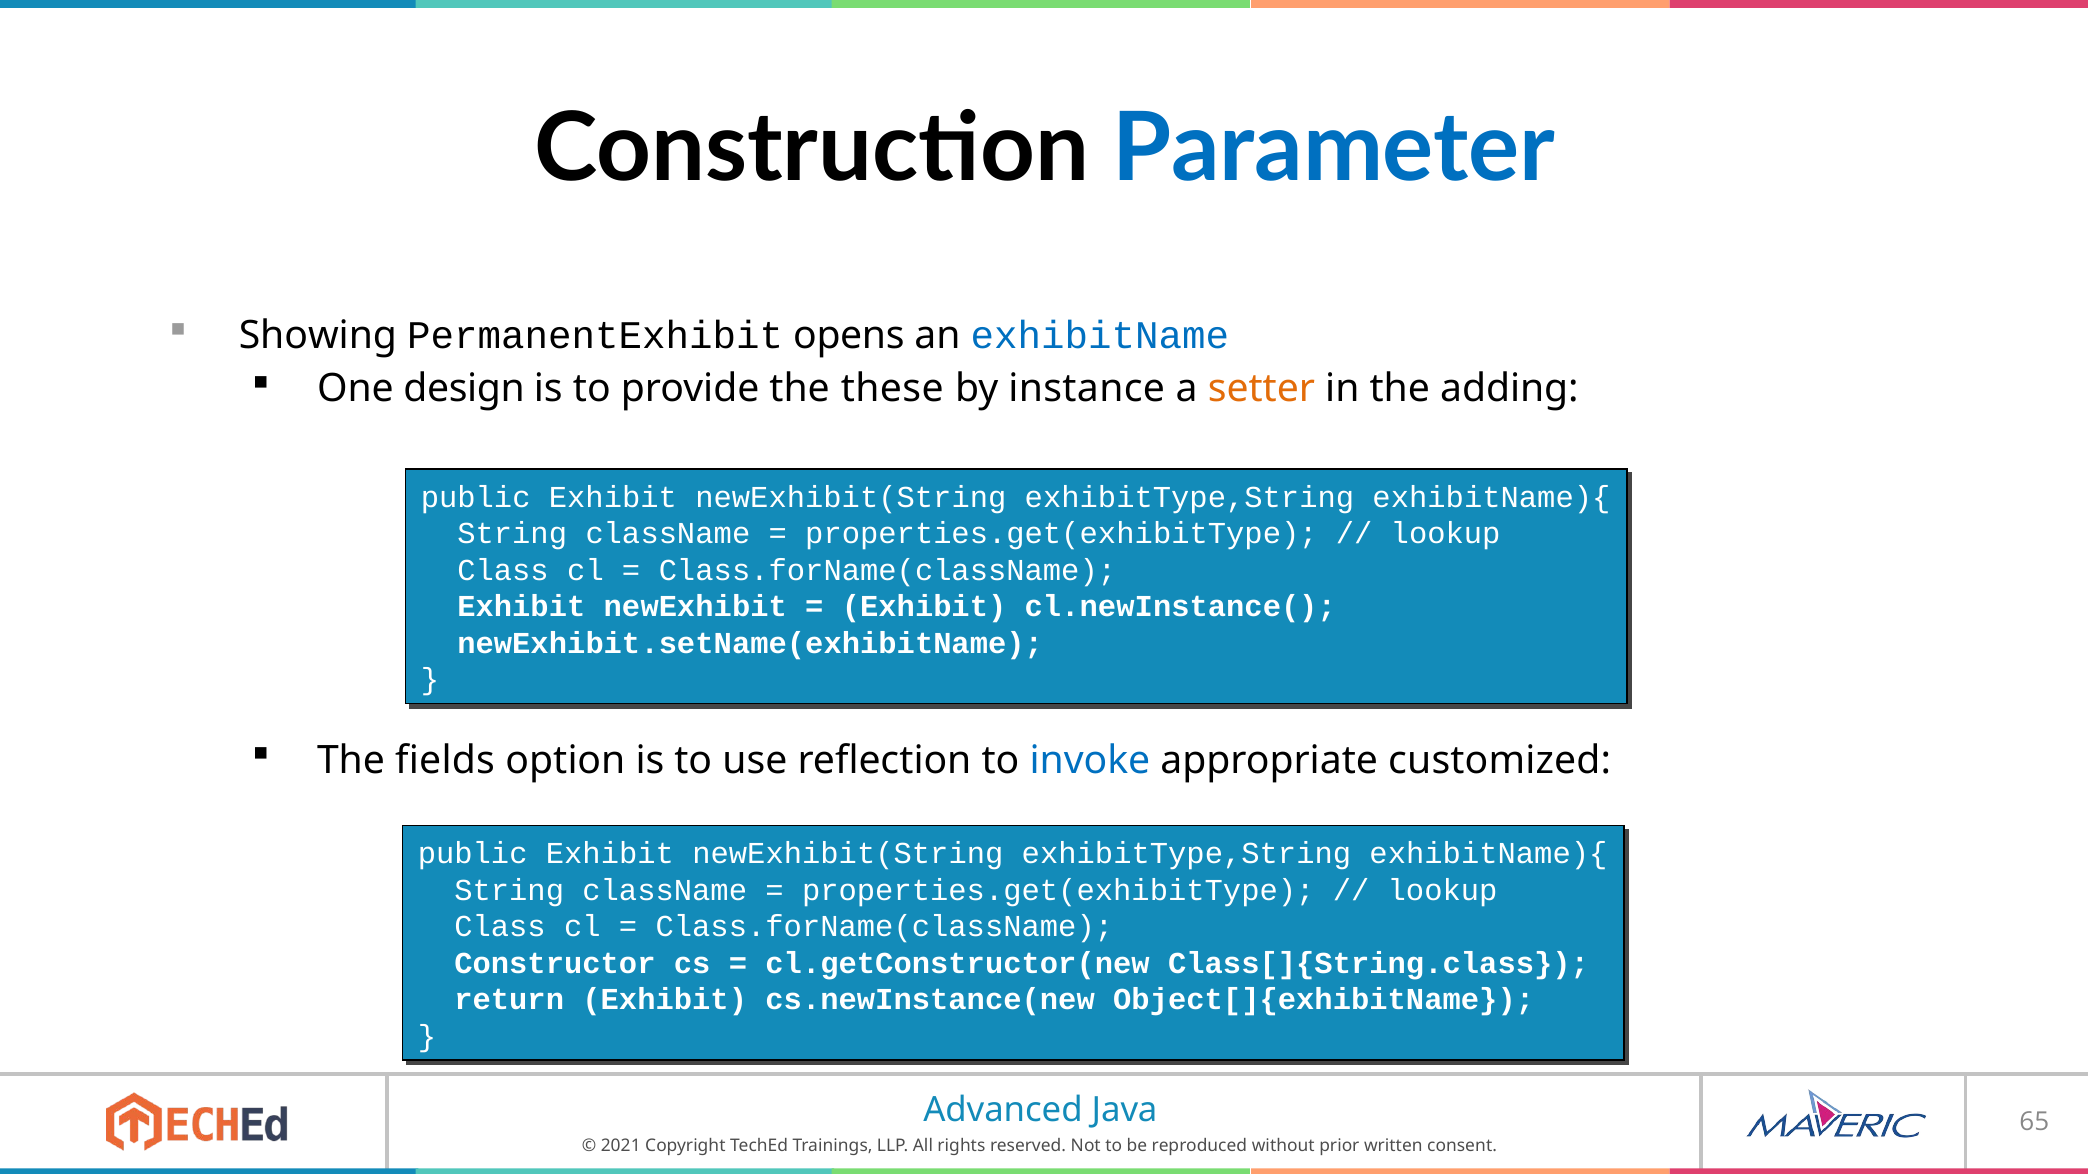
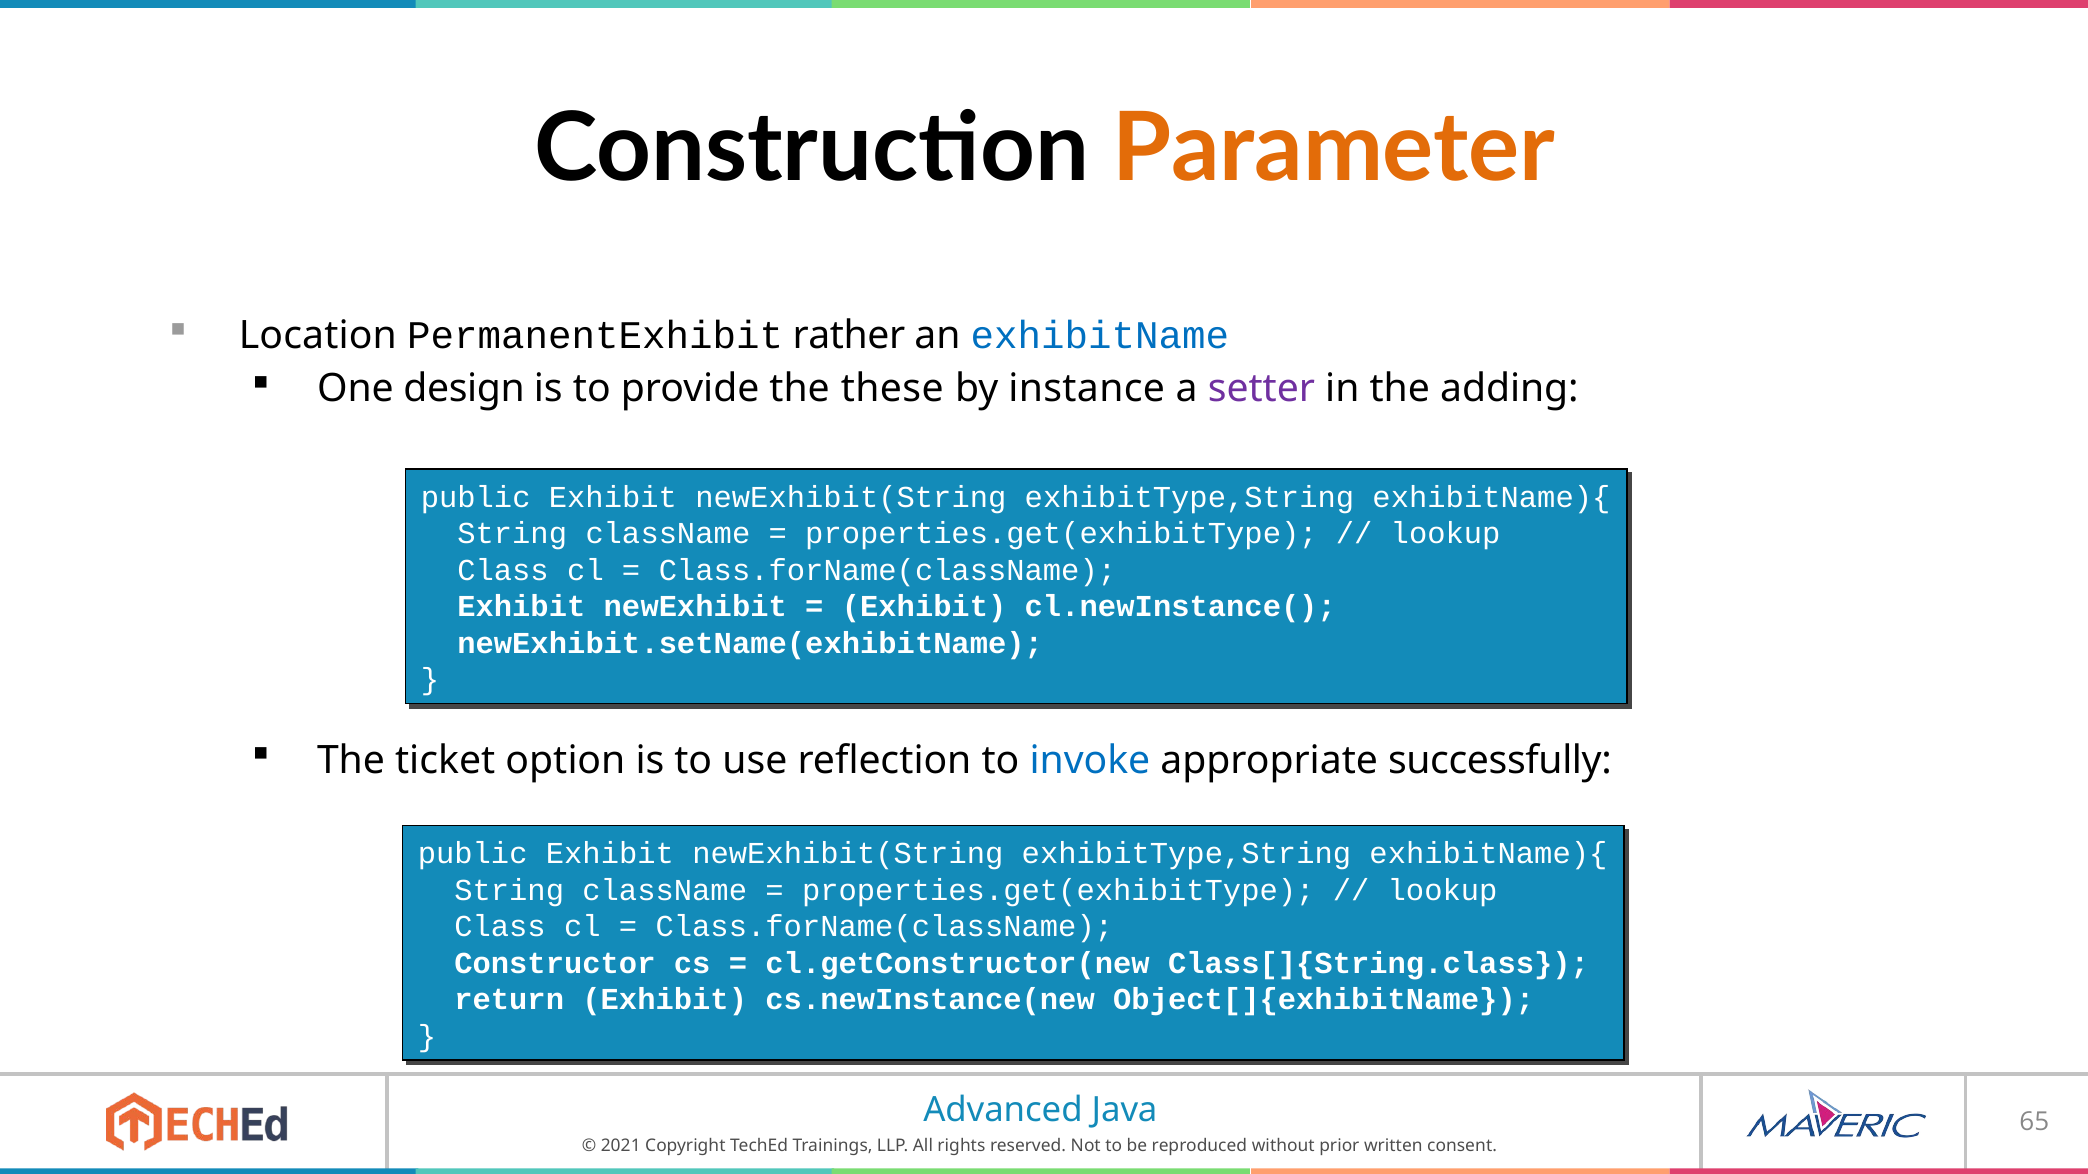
Parameter colour: blue -> orange
Showing: Showing -> Location
opens: opens -> rather
setter colour: orange -> purple
fields: fields -> ticket
customized: customized -> successfully
